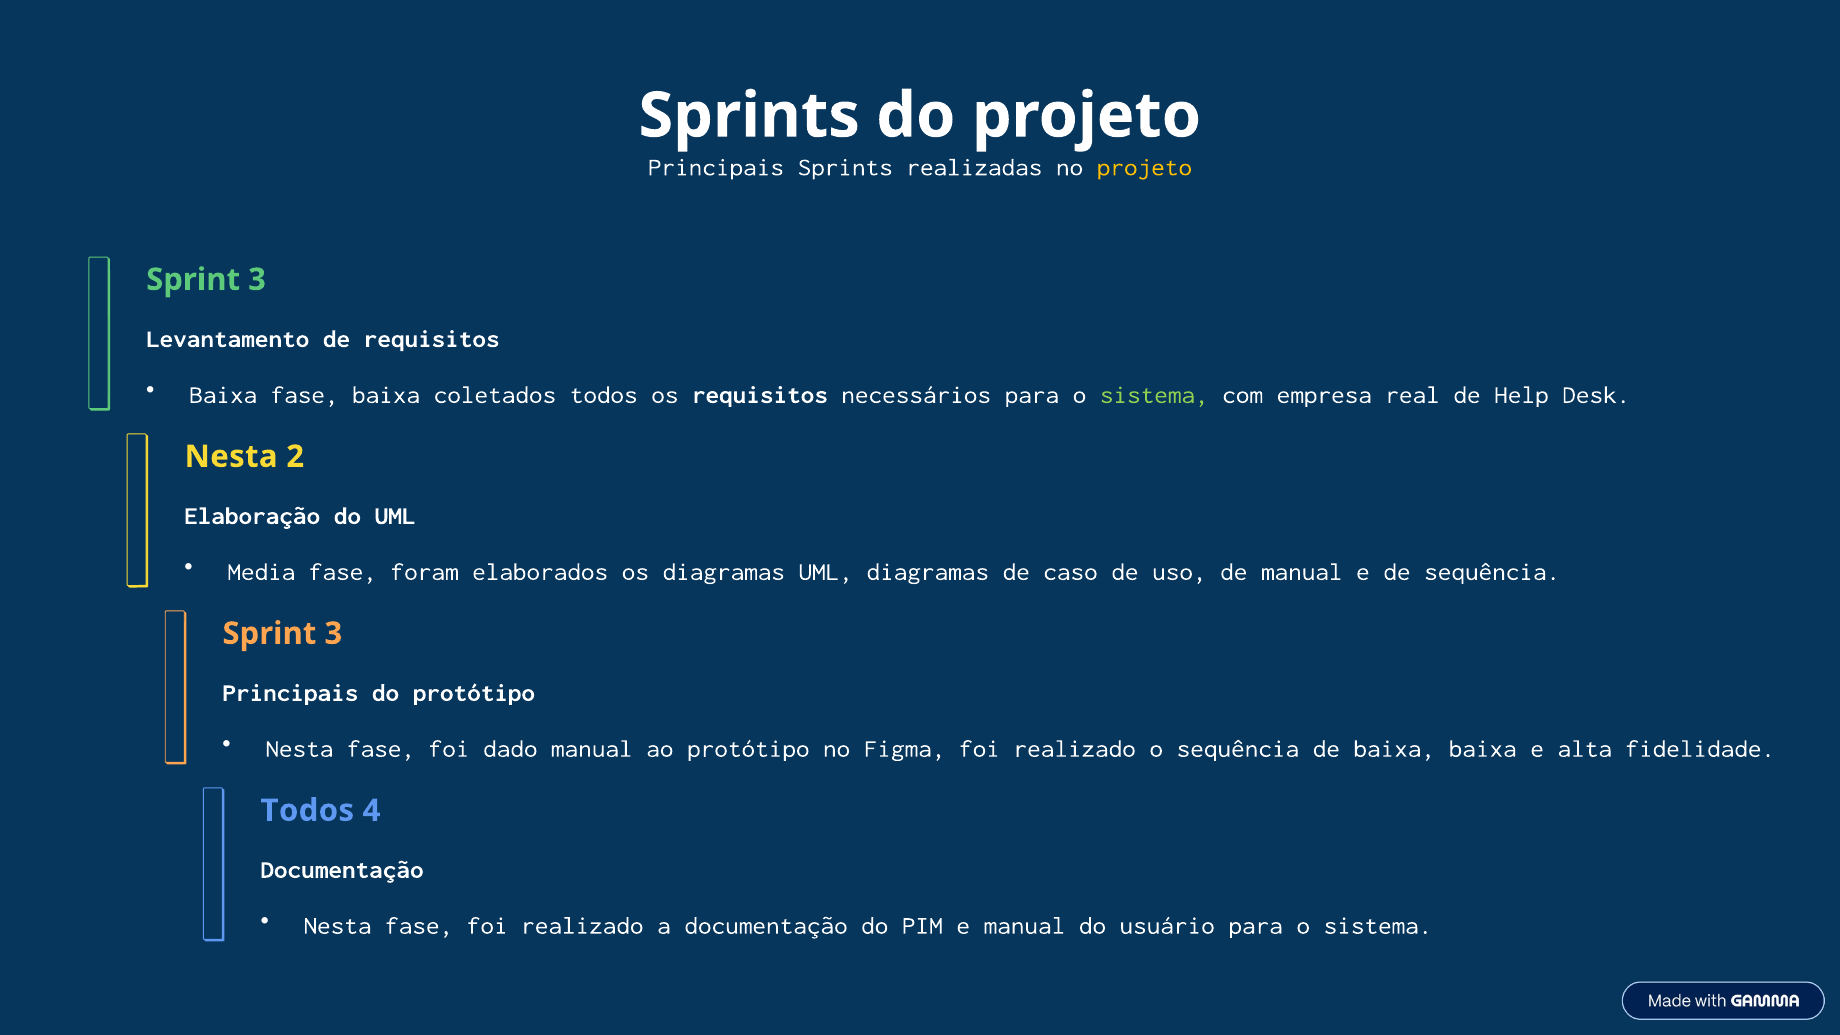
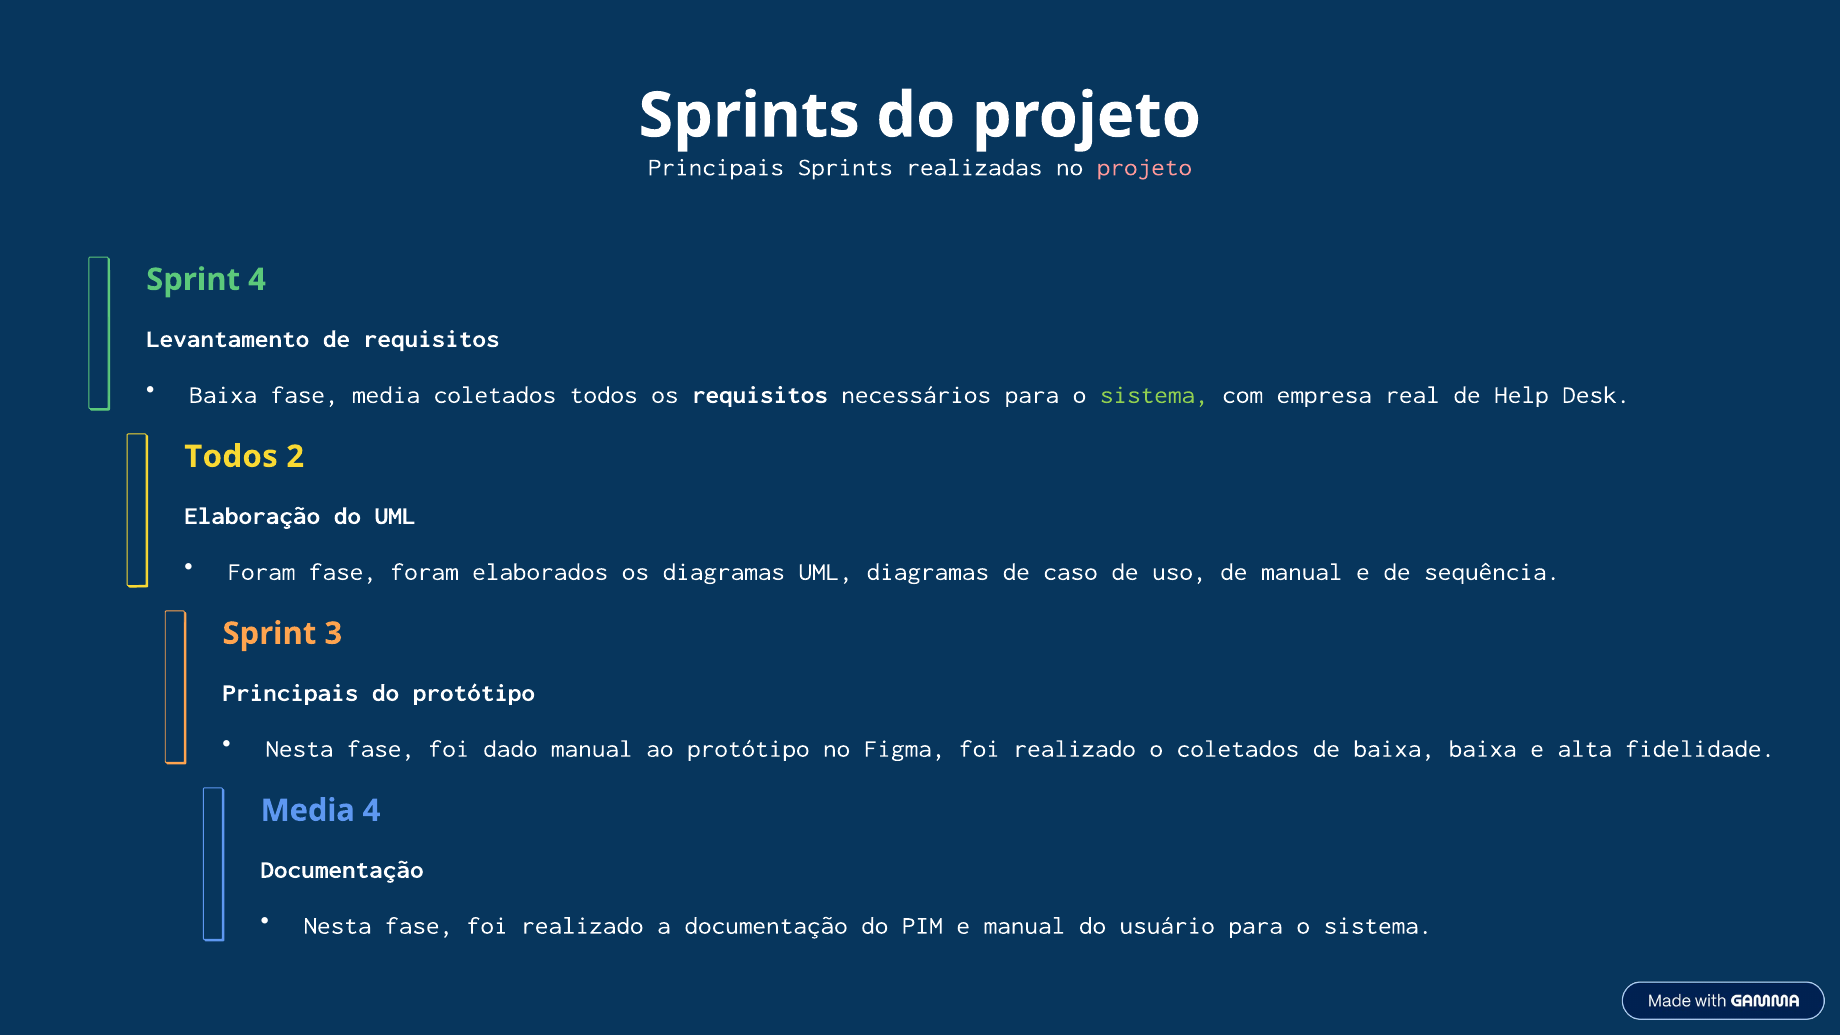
projeto at (1144, 167) colour: yellow -> pink
3 at (257, 280): 3 -> 4
fase baixa: baixa -> media
Nesta at (231, 457): Nesta -> Todos
Media at (261, 572): Media -> Foram
o sequência: sequência -> coletados
Todos at (307, 810): Todos -> Media
